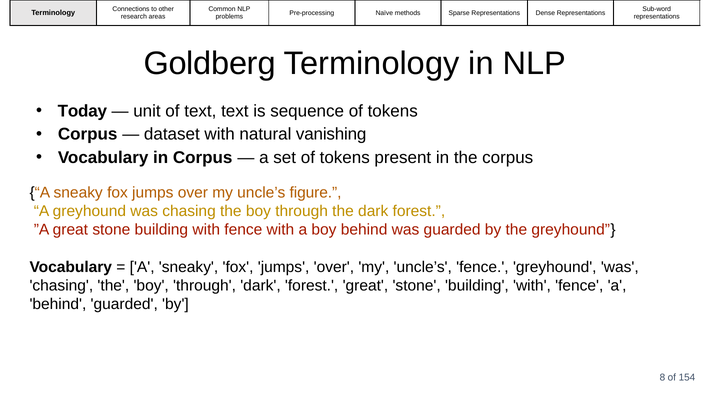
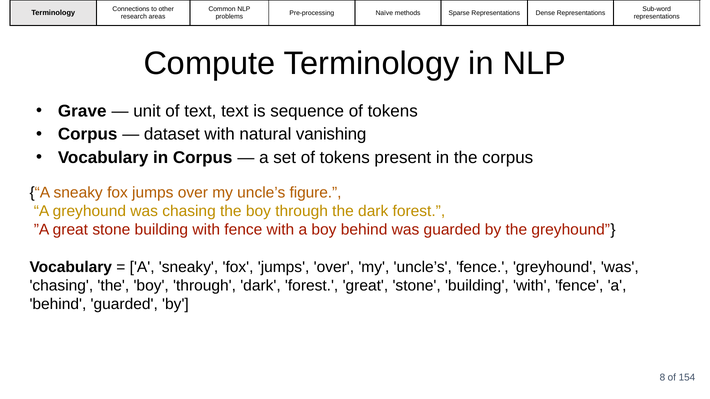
Goldberg: Goldberg -> Compute
Today: Today -> Grave
